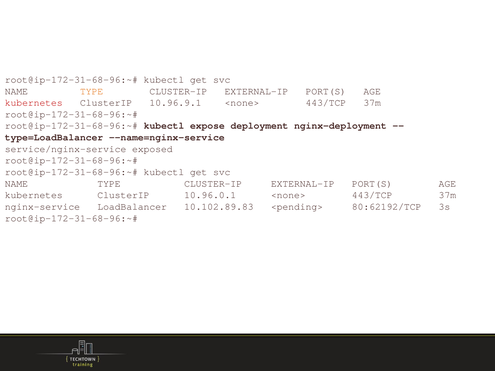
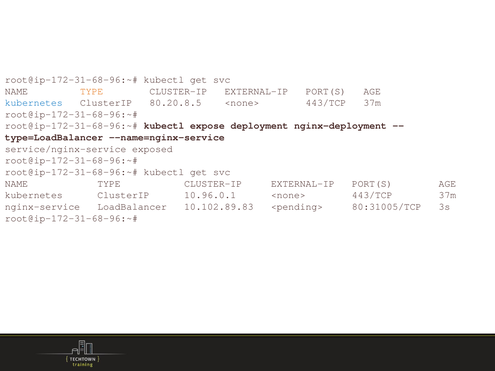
kubernetes at (34, 103) colour: red -> blue
10.96.9.1: 10.96.9.1 -> 80.20.8.5
80:62192/TCP: 80:62192/TCP -> 80:31005/TCP
